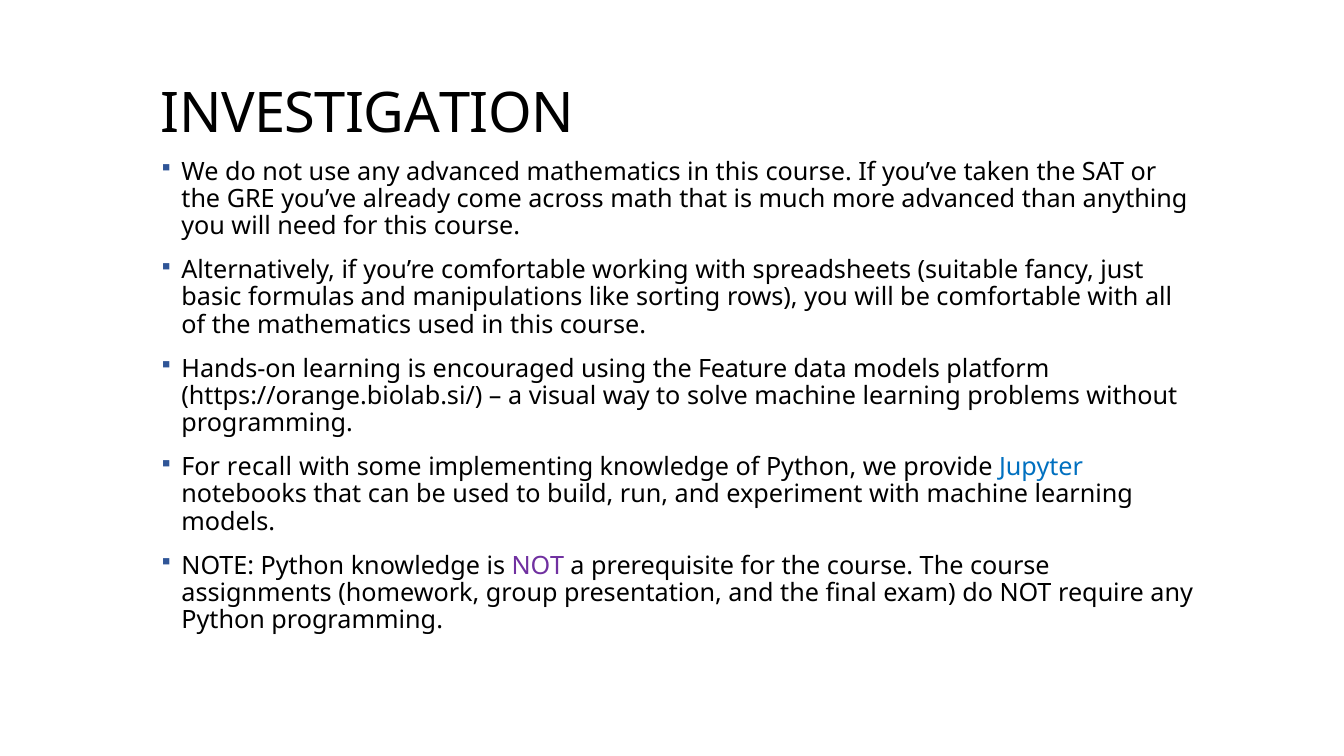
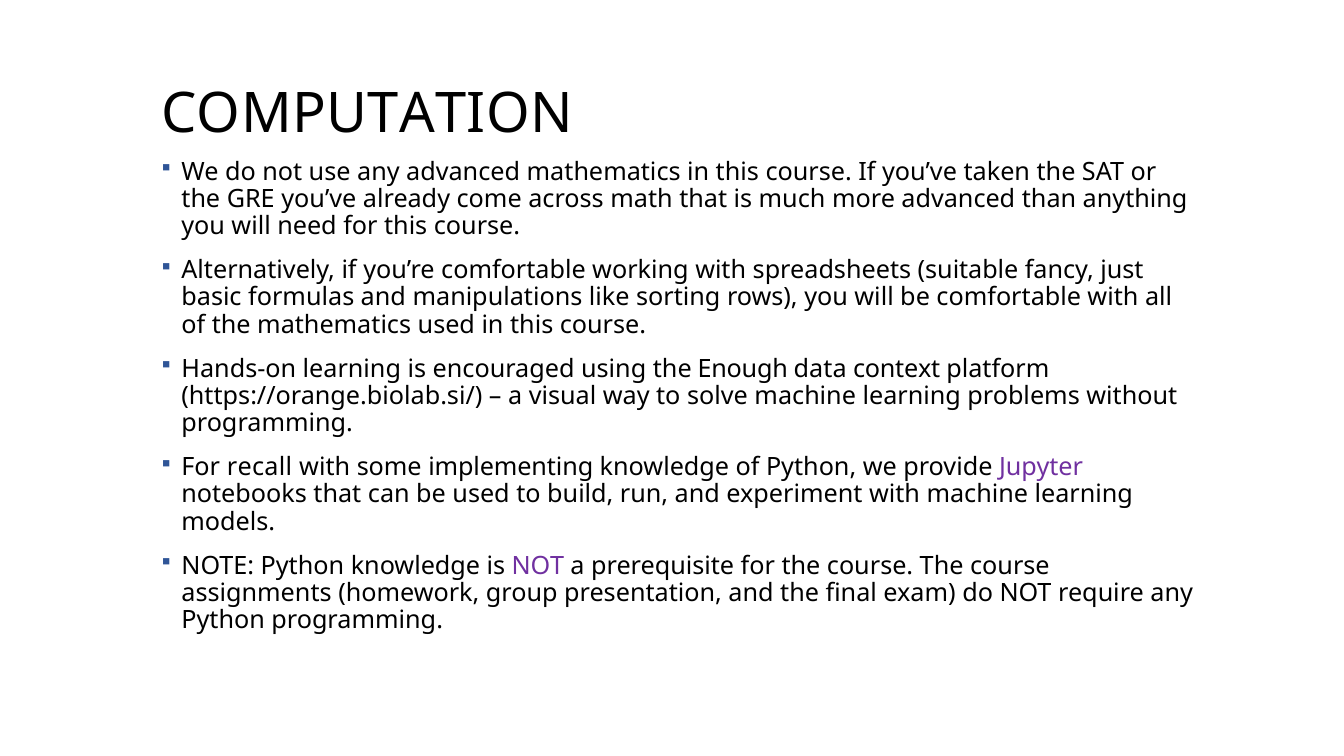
INVESTIGATION: INVESTIGATION -> COMPUTATION
Feature: Feature -> Enough
data models: models -> context
Jupyter colour: blue -> purple
